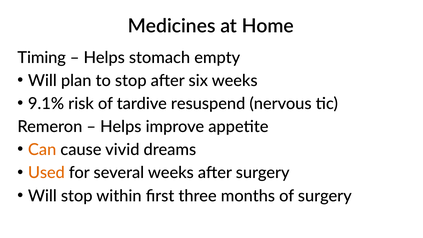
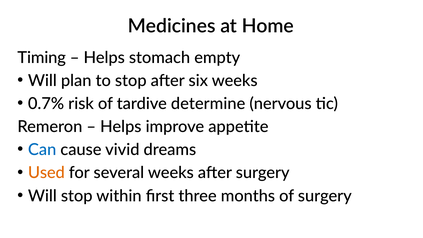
9.1%: 9.1% -> 0.7%
resuspend: resuspend -> determine
Can colour: orange -> blue
